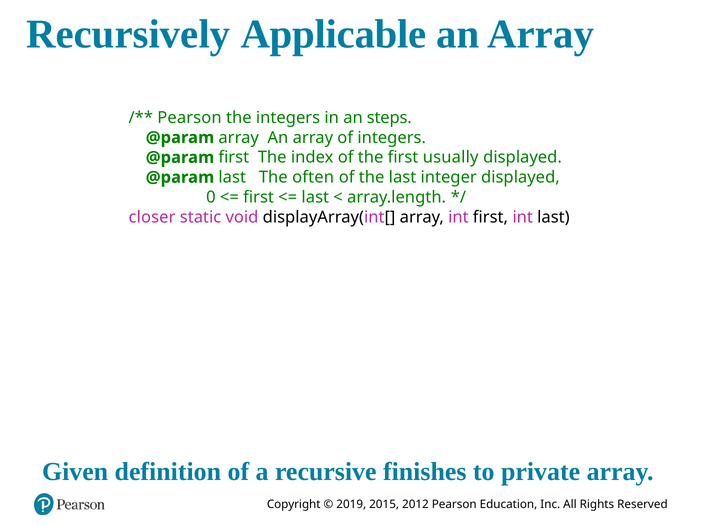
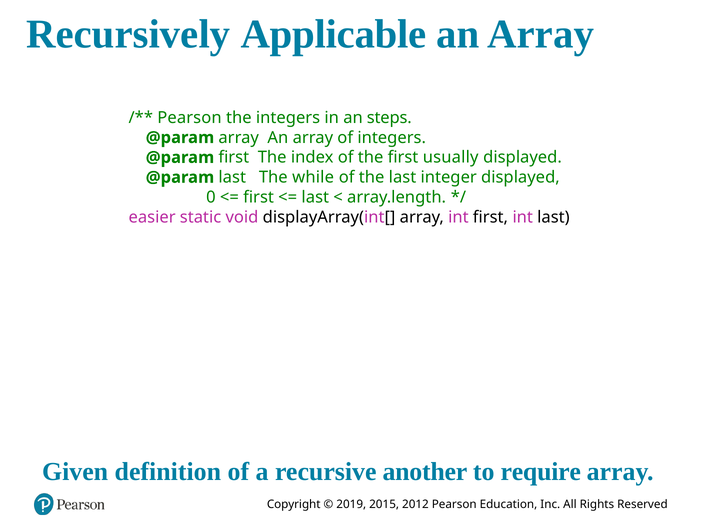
often: often -> while
closer: closer -> easier
finishes: finishes -> another
private: private -> require
